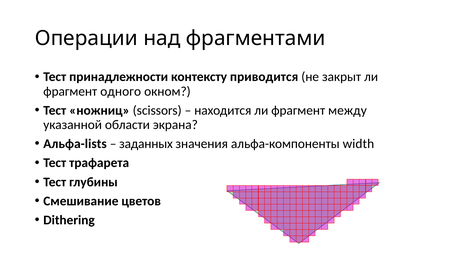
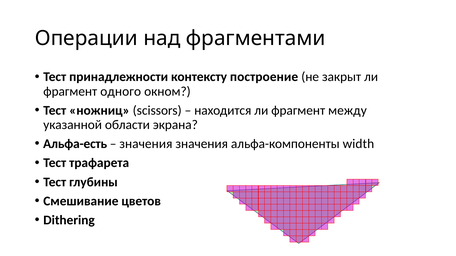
приводится: приводится -> построение
Альфа-lists: Альфа-lists -> Альфа-есть
заданных at (146, 144): заданных -> значения
